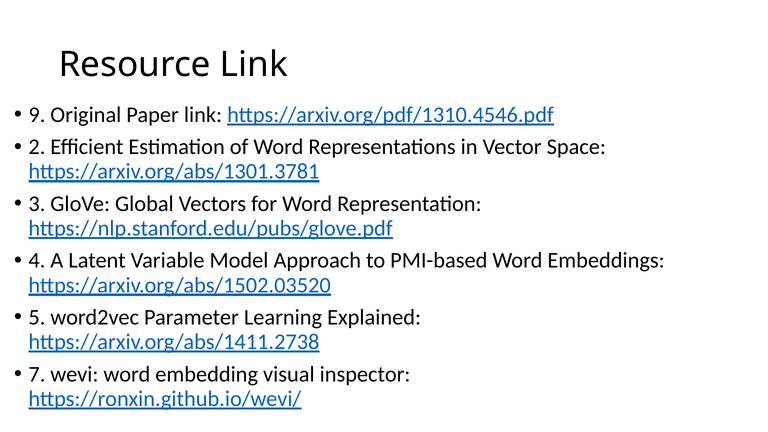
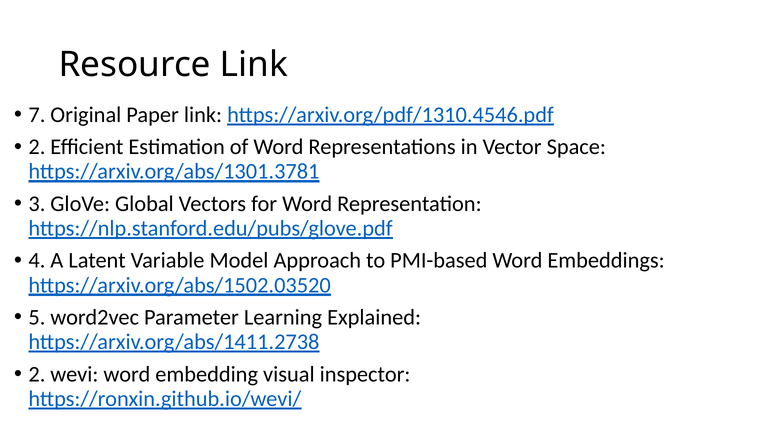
9: 9 -> 7
7 at (37, 374): 7 -> 2
